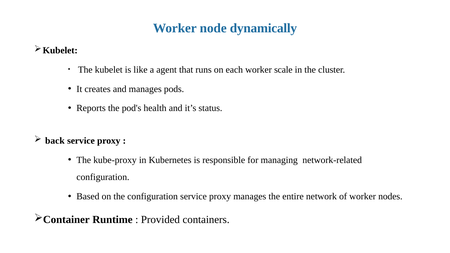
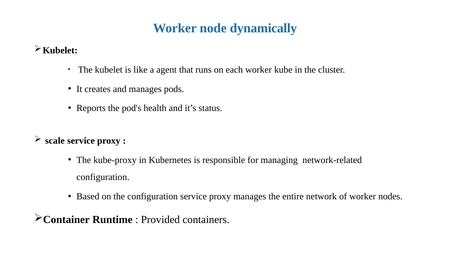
scale: scale -> kube
back: back -> scale
